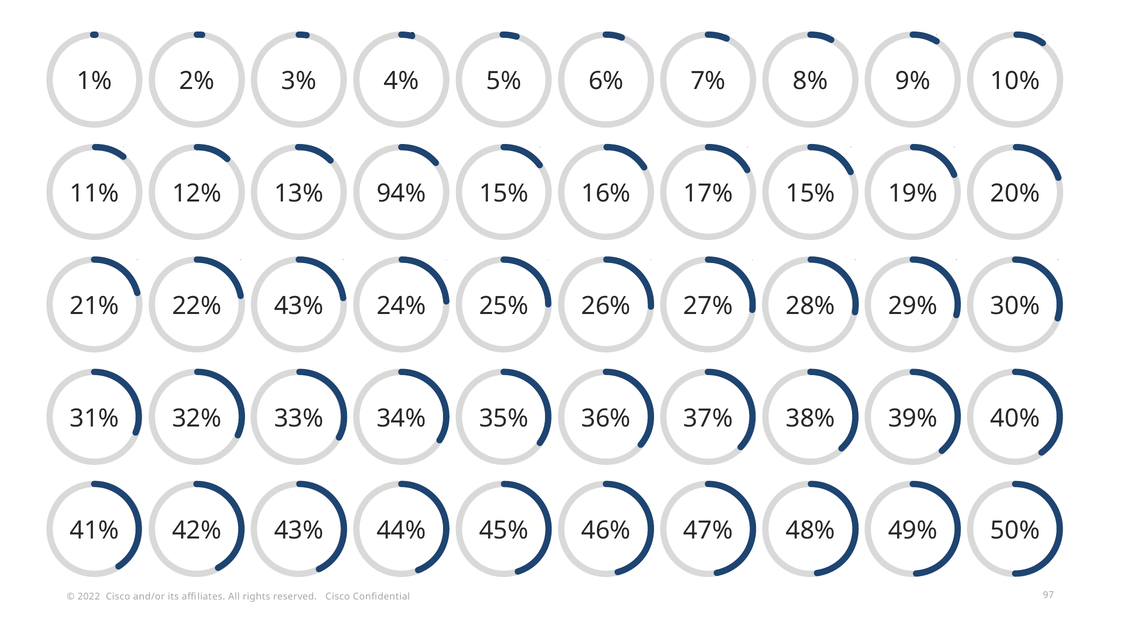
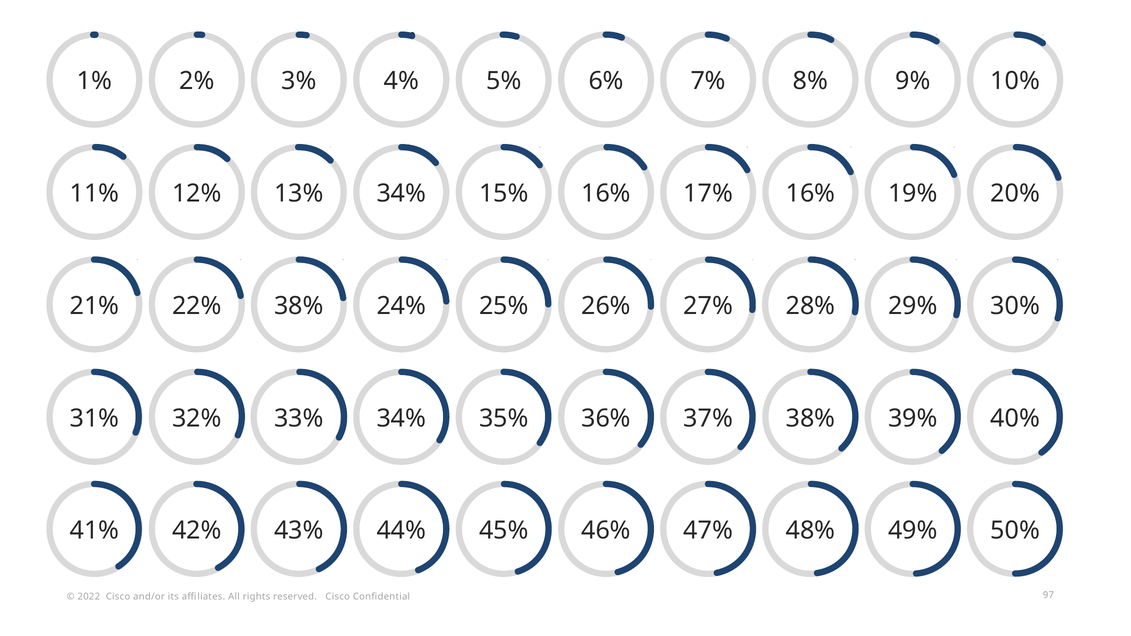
94% at (401, 194): 94% -> 34%
15% at (811, 194): 15% -> 16%
43% at (299, 306): 43% -> 38%
